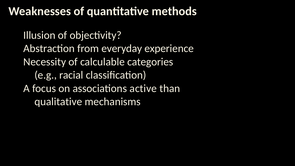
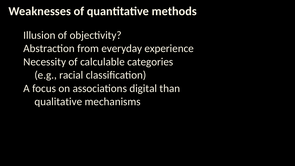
active: active -> digital
